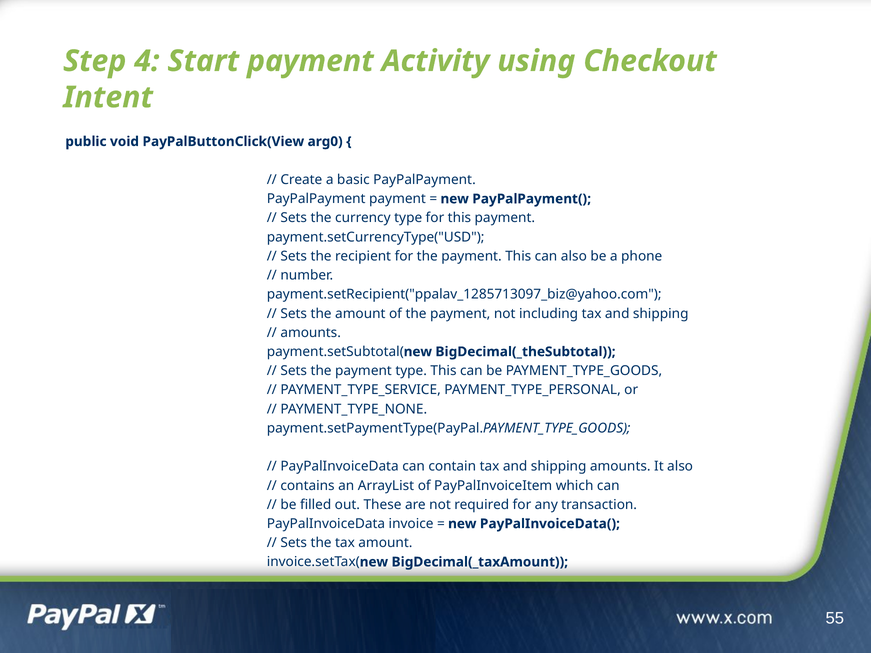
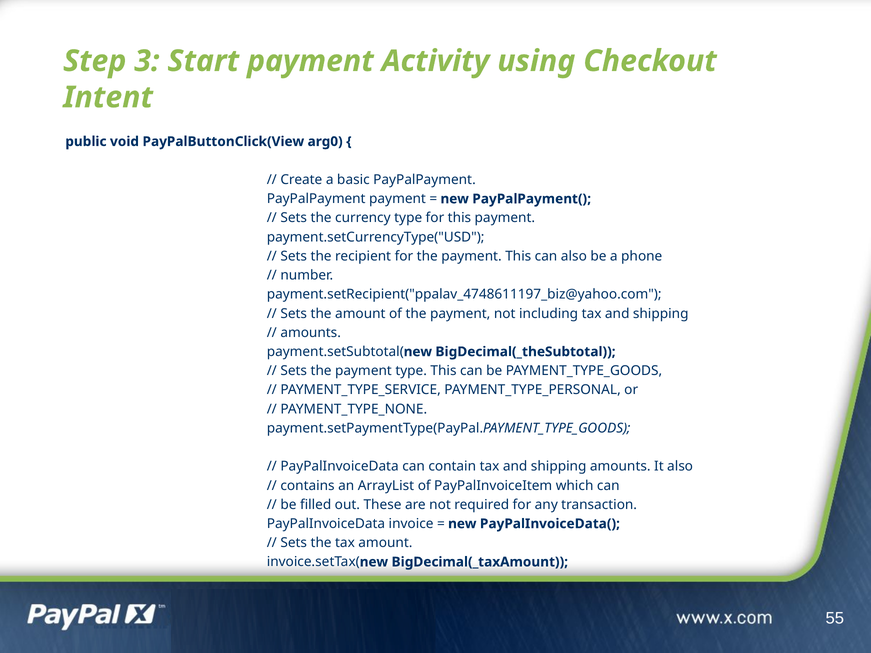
4: 4 -> 3
payment.setRecipient("ppalav_1285713097_biz@yahoo.com: payment.setRecipient("ppalav_1285713097_biz@yahoo.com -> payment.setRecipient("ppalav_4748611197_biz@yahoo.com
